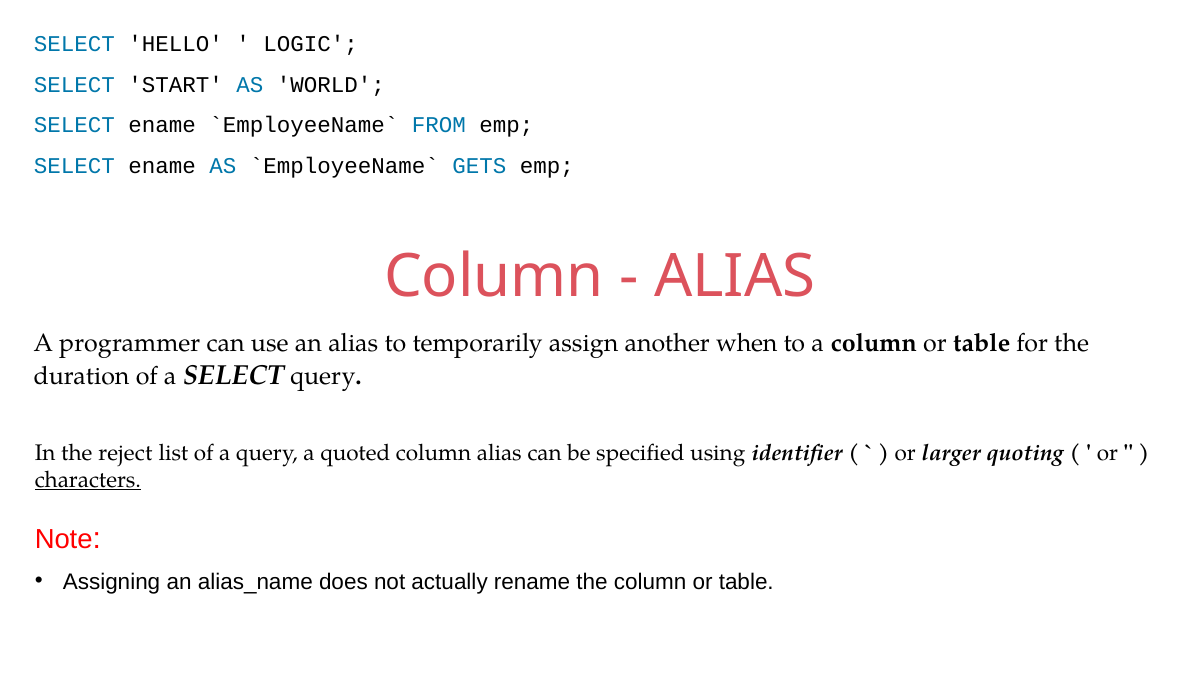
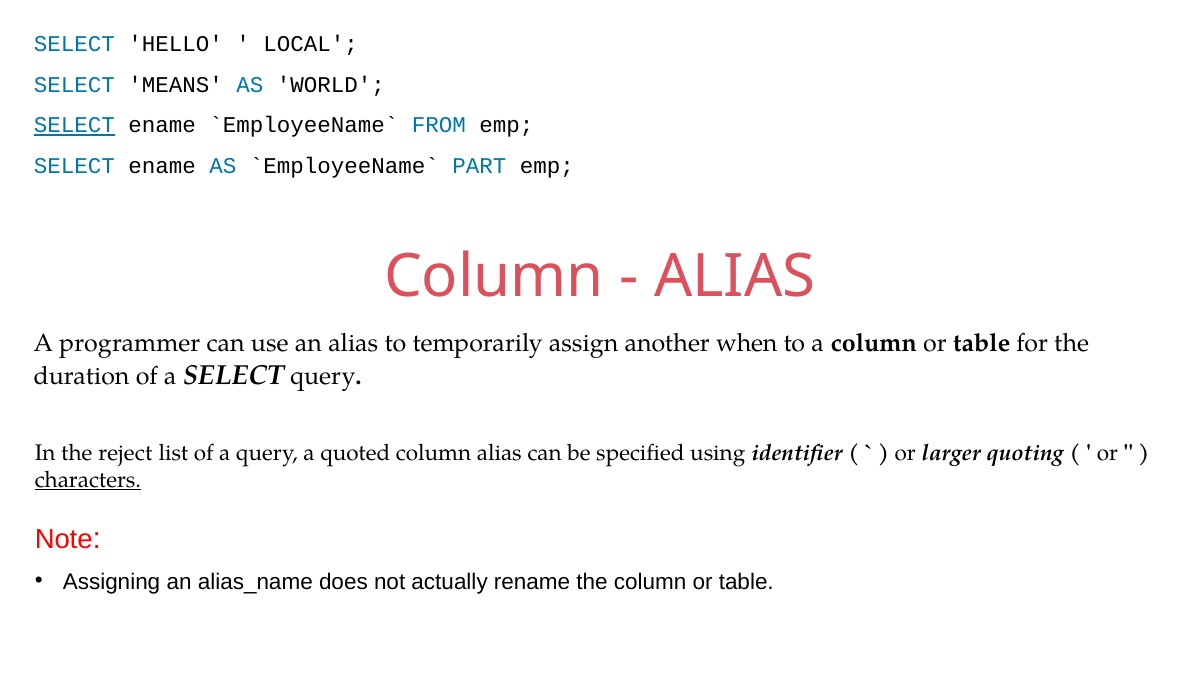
LOGIC: LOGIC -> LOCAL
START: START -> MEANS
SELECT at (74, 125) underline: none -> present
GETS: GETS -> PART
